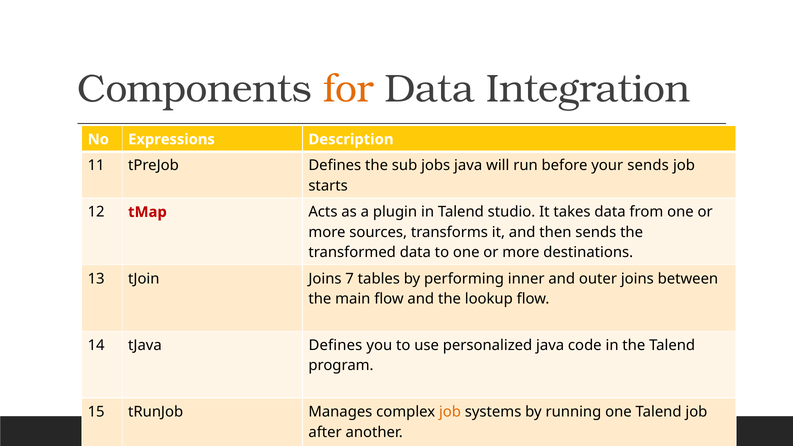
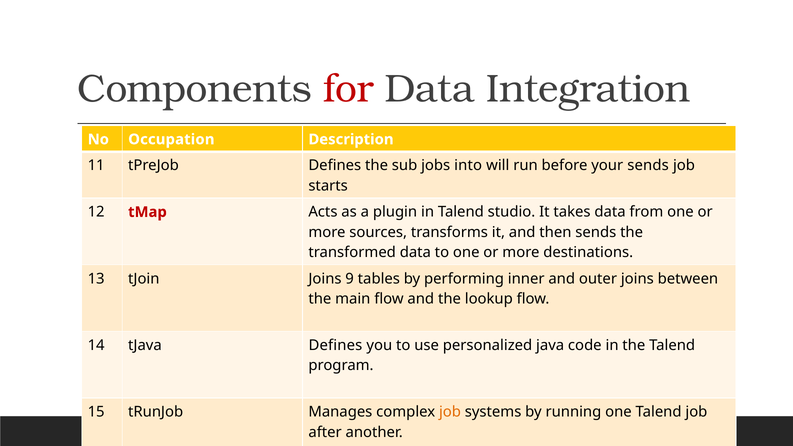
for colour: orange -> red
Expressions: Expressions -> Occupation
jobs java: java -> into
7: 7 -> 9
